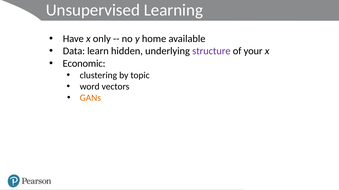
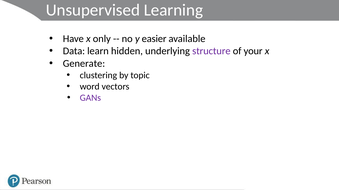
home: home -> easier
Economic: Economic -> Generate
GANs colour: orange -> purple
